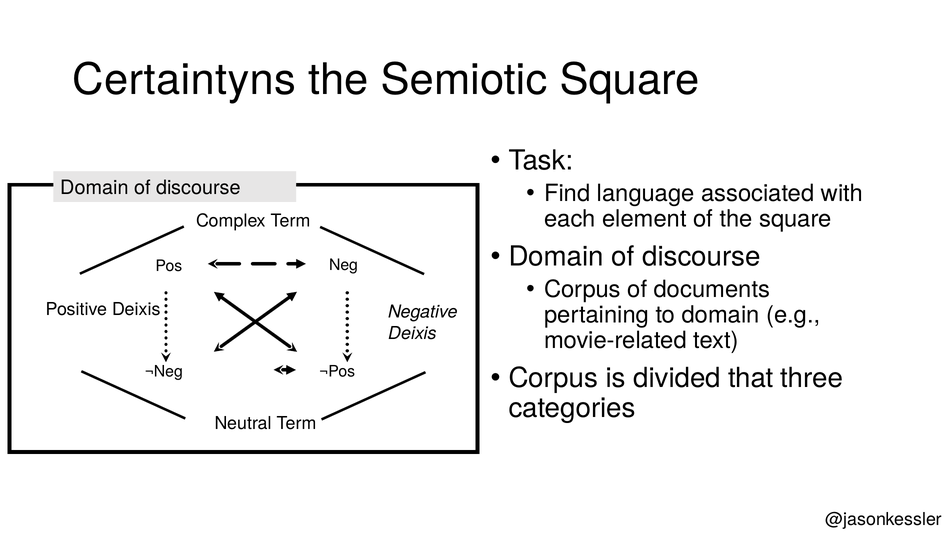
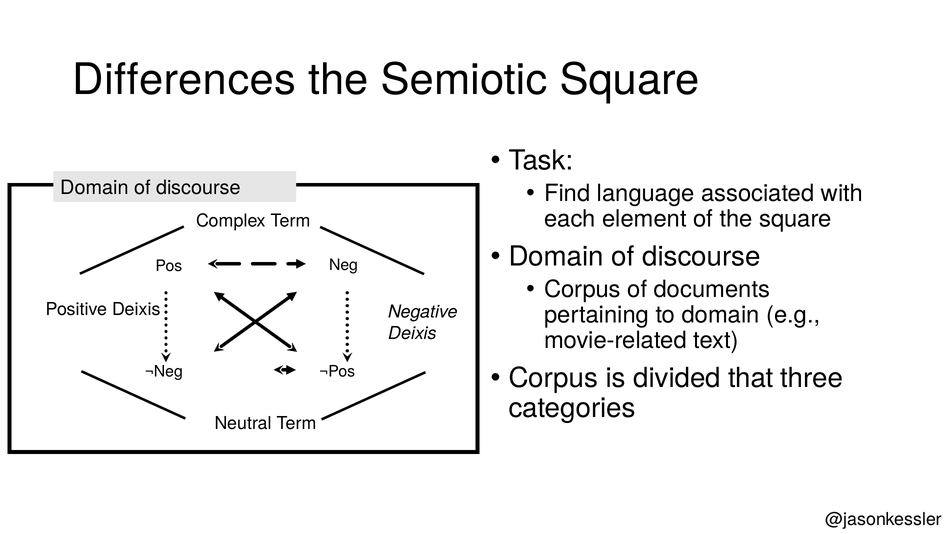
Certaintyns: Certaintyns -> Differences
